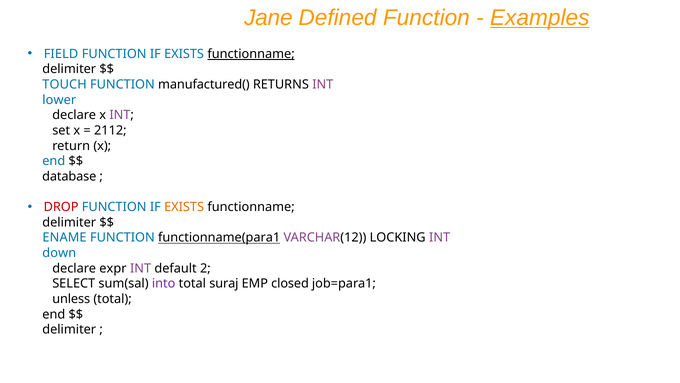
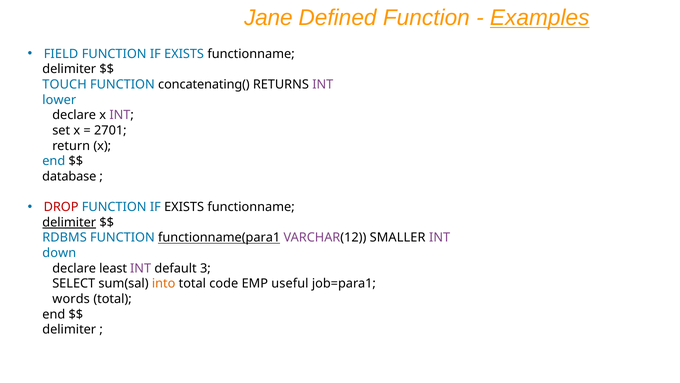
functionname at (251, 54) underline: present -> none
manufactured(: manufactured( -> concatenating(
2112: 2112 -> 2701
EXISTS at (184, 207) colour: orange -> black
delimiter at (69, 222) underline: none -> present
ENAME: ENAME -> RDBMS
LOCKING: LOCKING -> SMALLER
expr: expr -> least
2: 2 -> 3
into colour: purple -> orange
suraj: suraj -> code
closed: closed -> useful
unless: unless -> words
